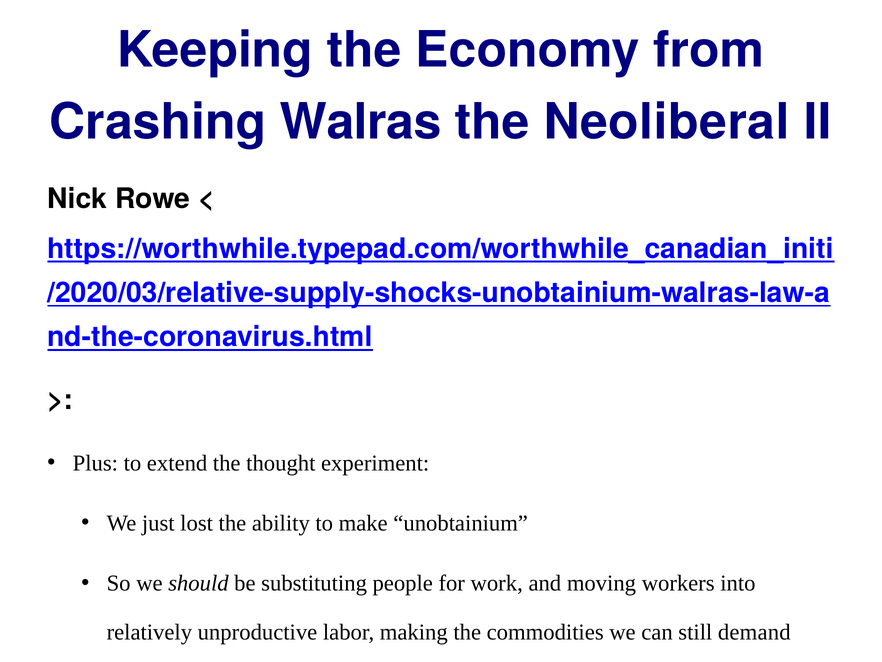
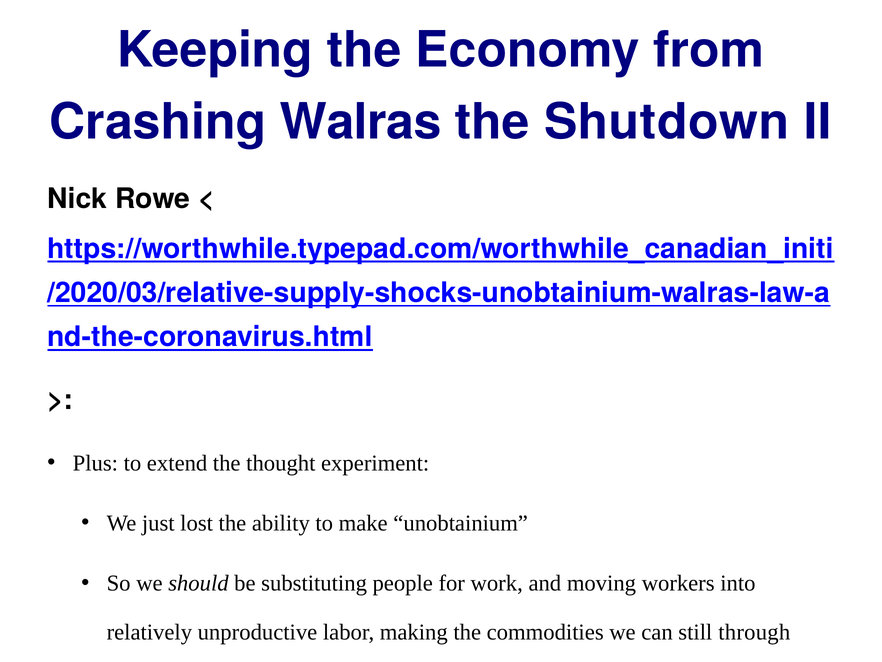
Neoliberal: Neoliberal -> Shutdown
demand: demand -> through
